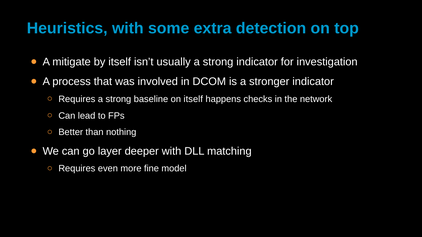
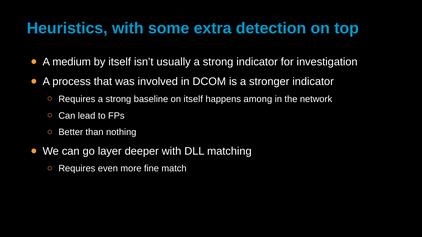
mitigate: mitigate -> medium
checks: checks -> among
model: model -> match
